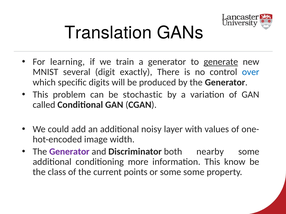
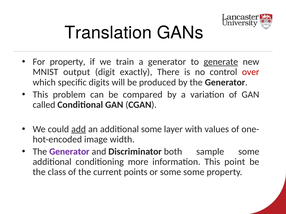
For learning: learning -> property
several: several -> output
over colour: blue -> red
stochastic: stochastic -> compared
add underline: none -> present
additional noisy: noisy -> some
nearby: nearby -> sample
know: know -> point
